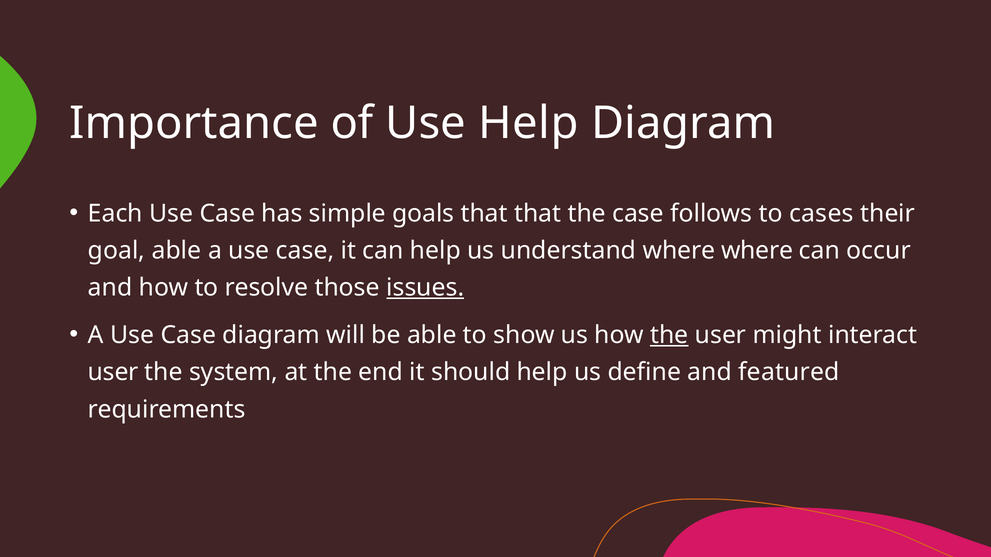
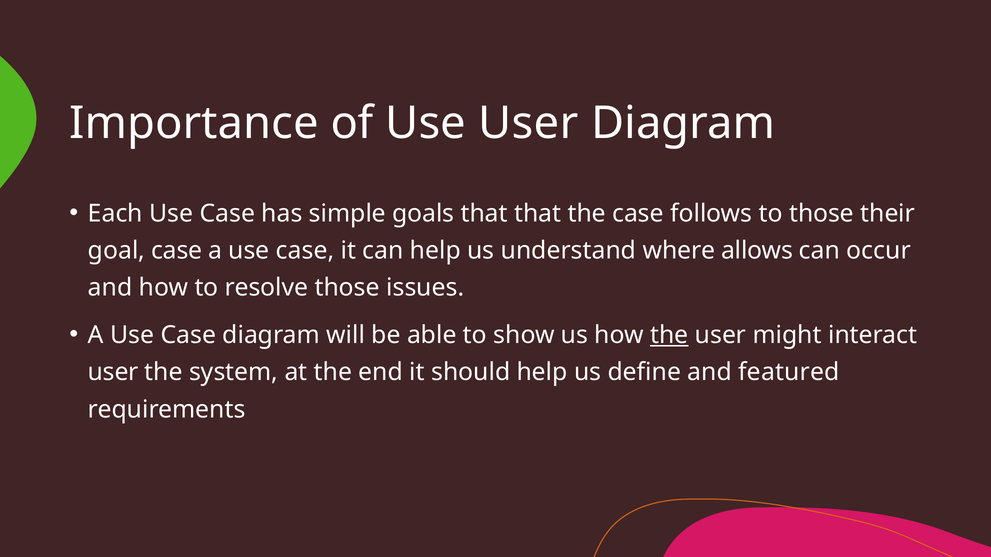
Use Help: Help -> User
to cases: cases -> those
goal able: able -> case
where where: where -> allows
issues underline: present -> none
